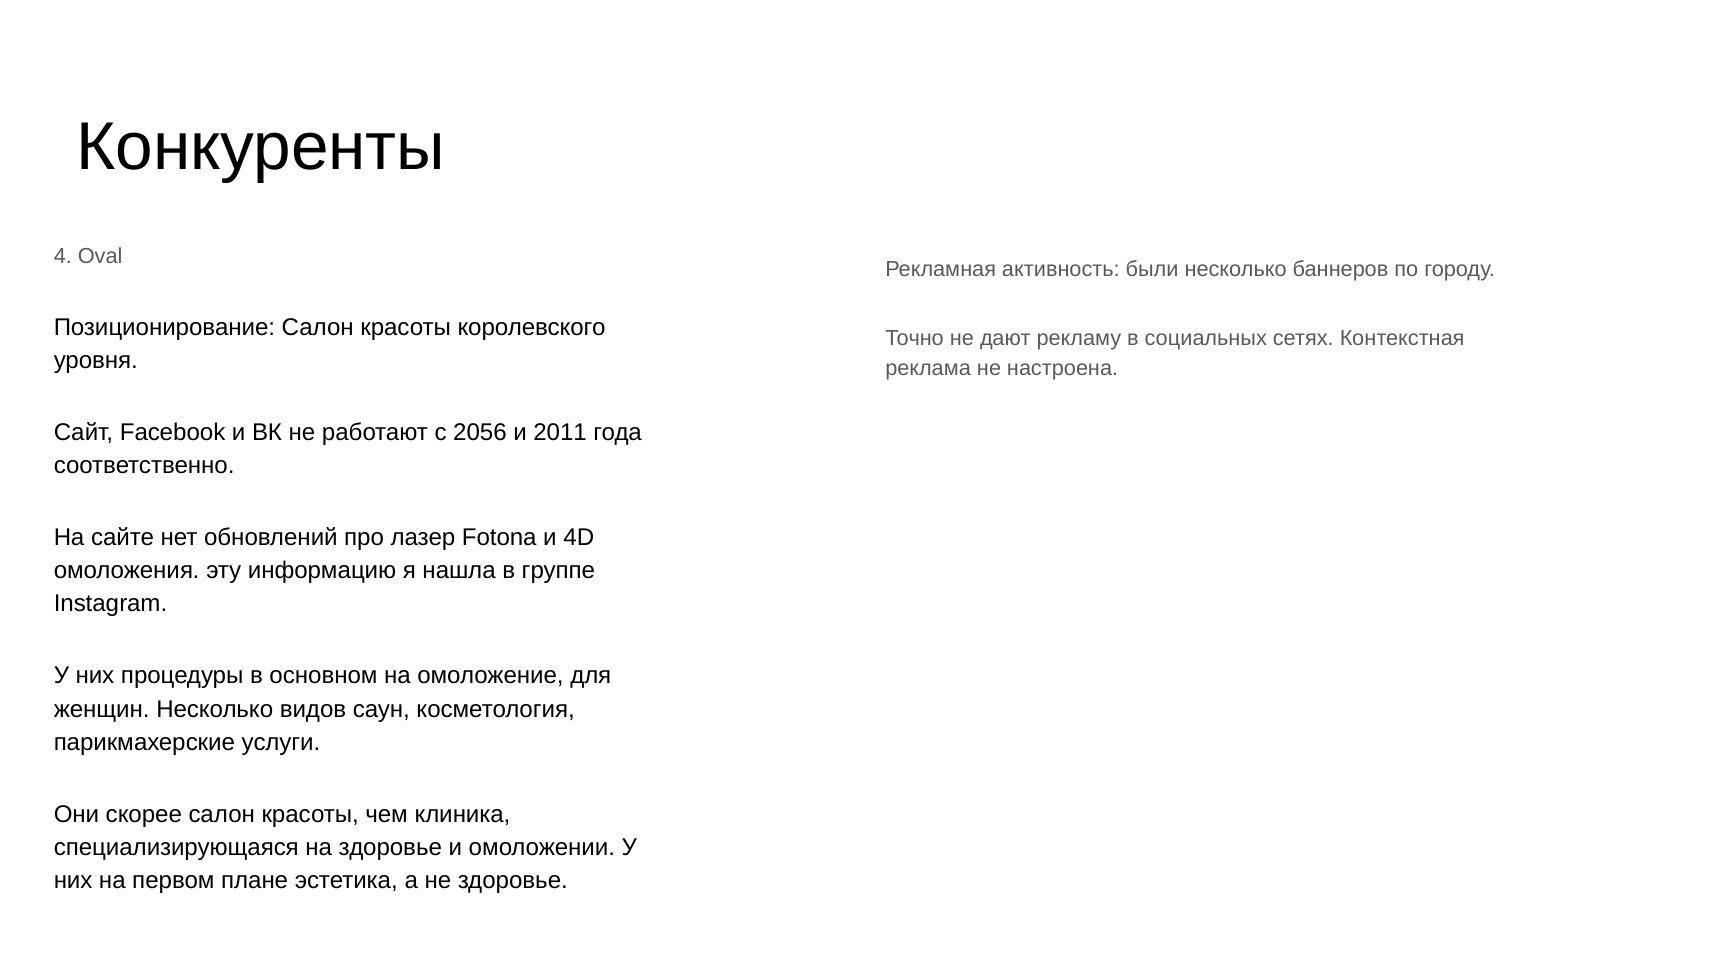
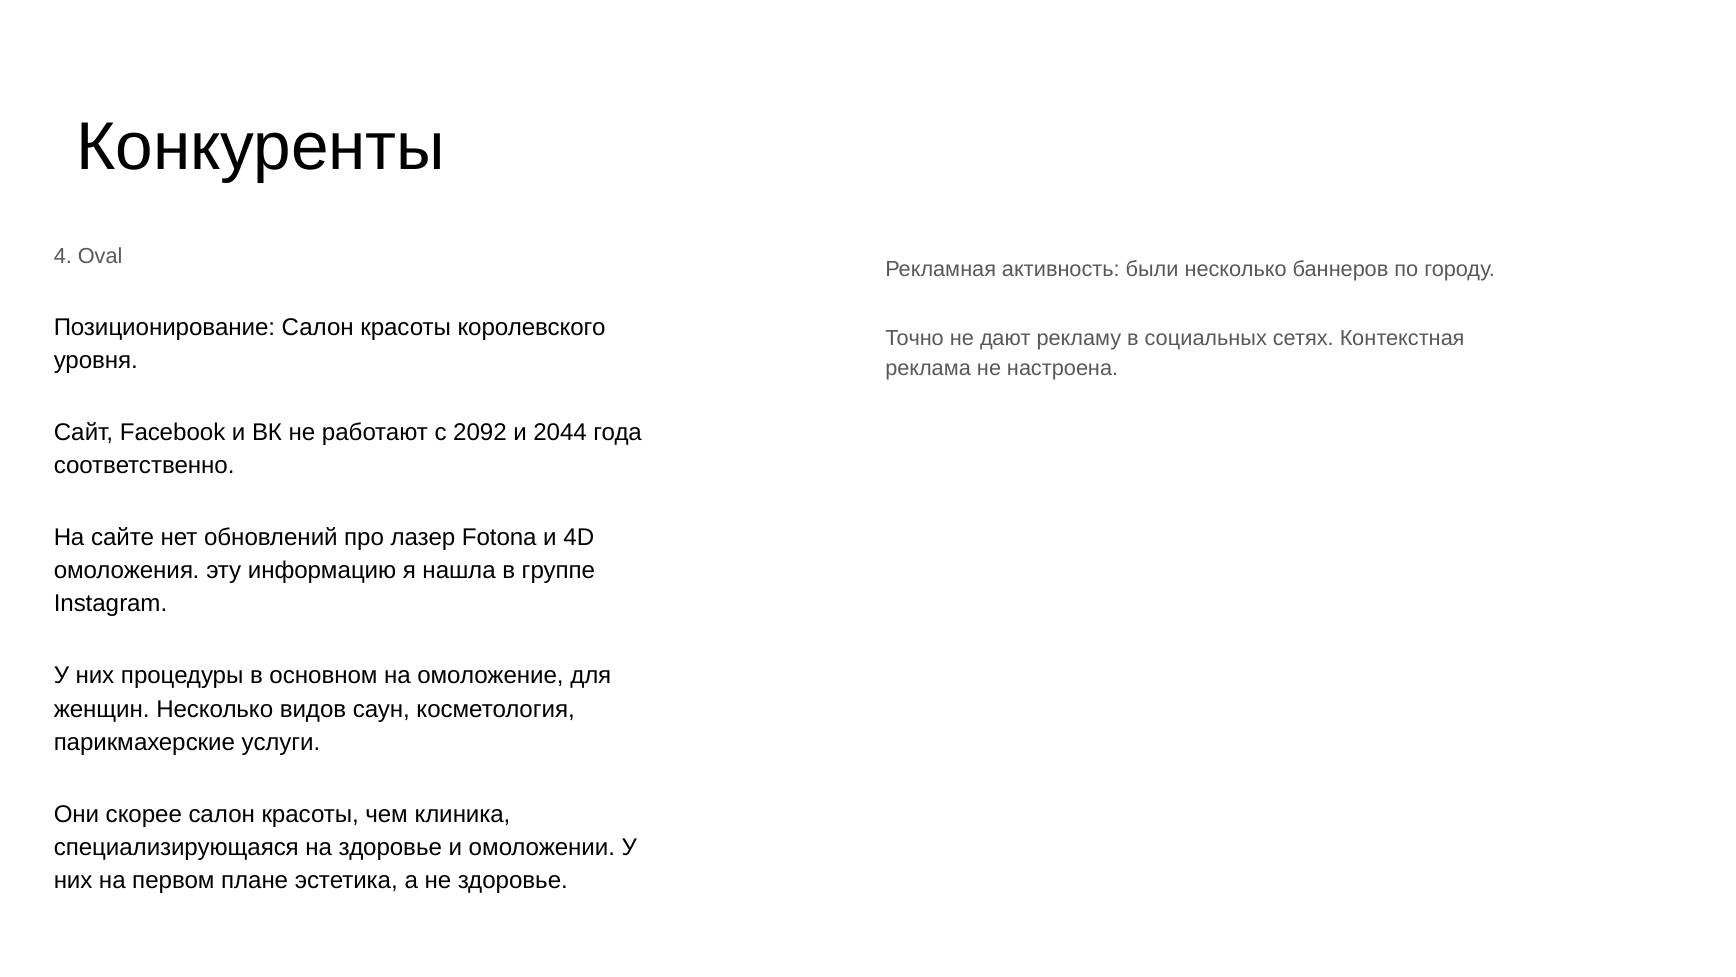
2056: 2056 -> 2092
2011: 2011 -> 2044
